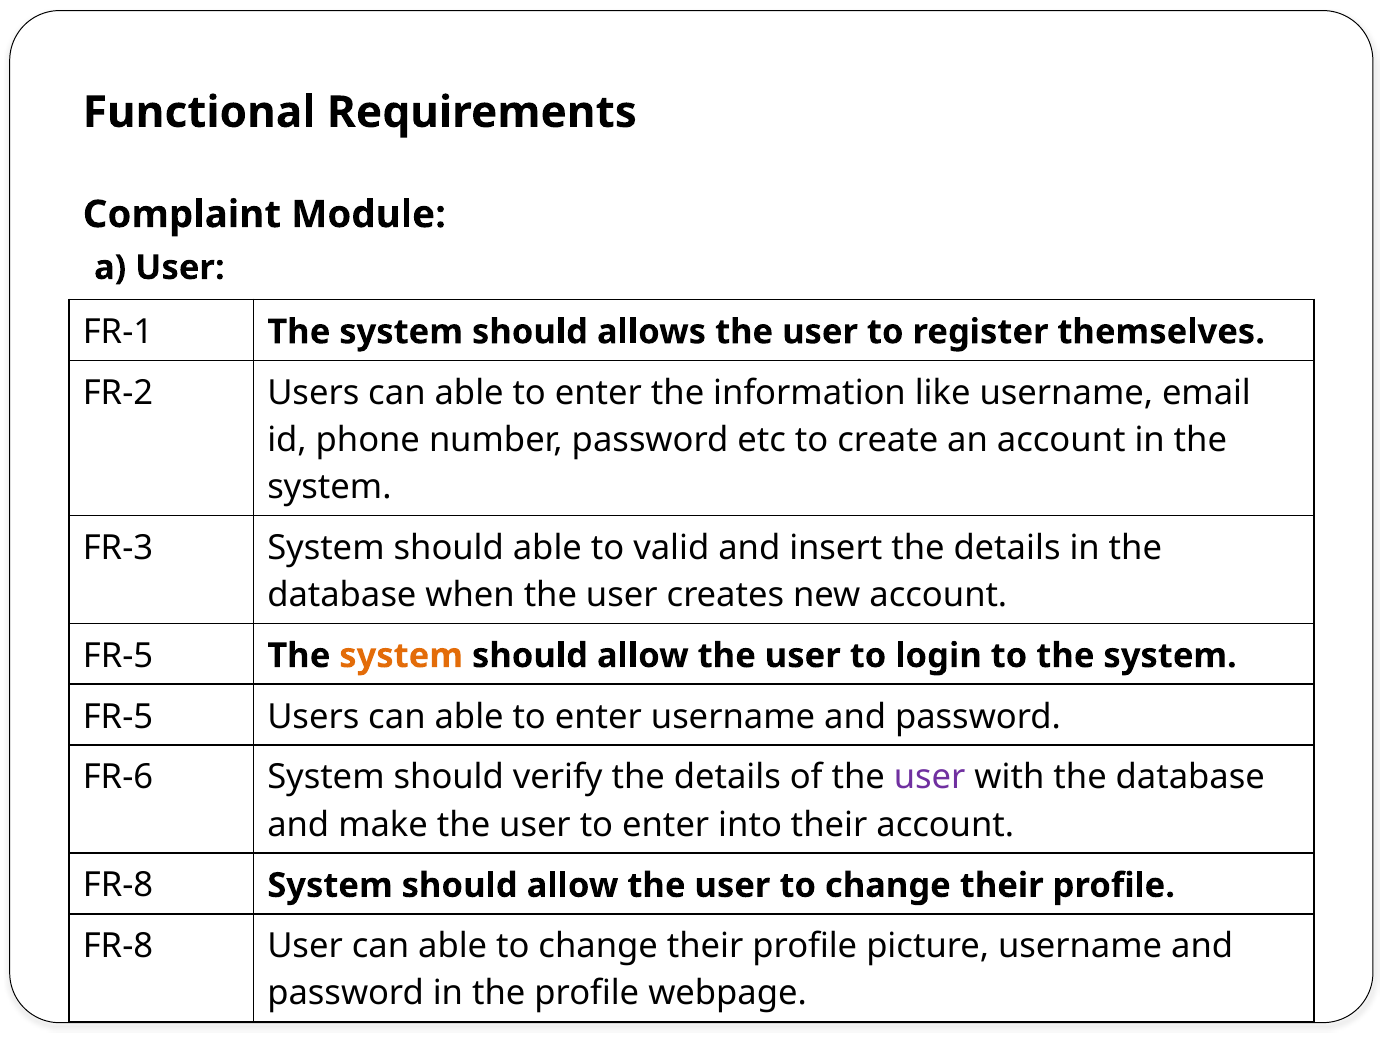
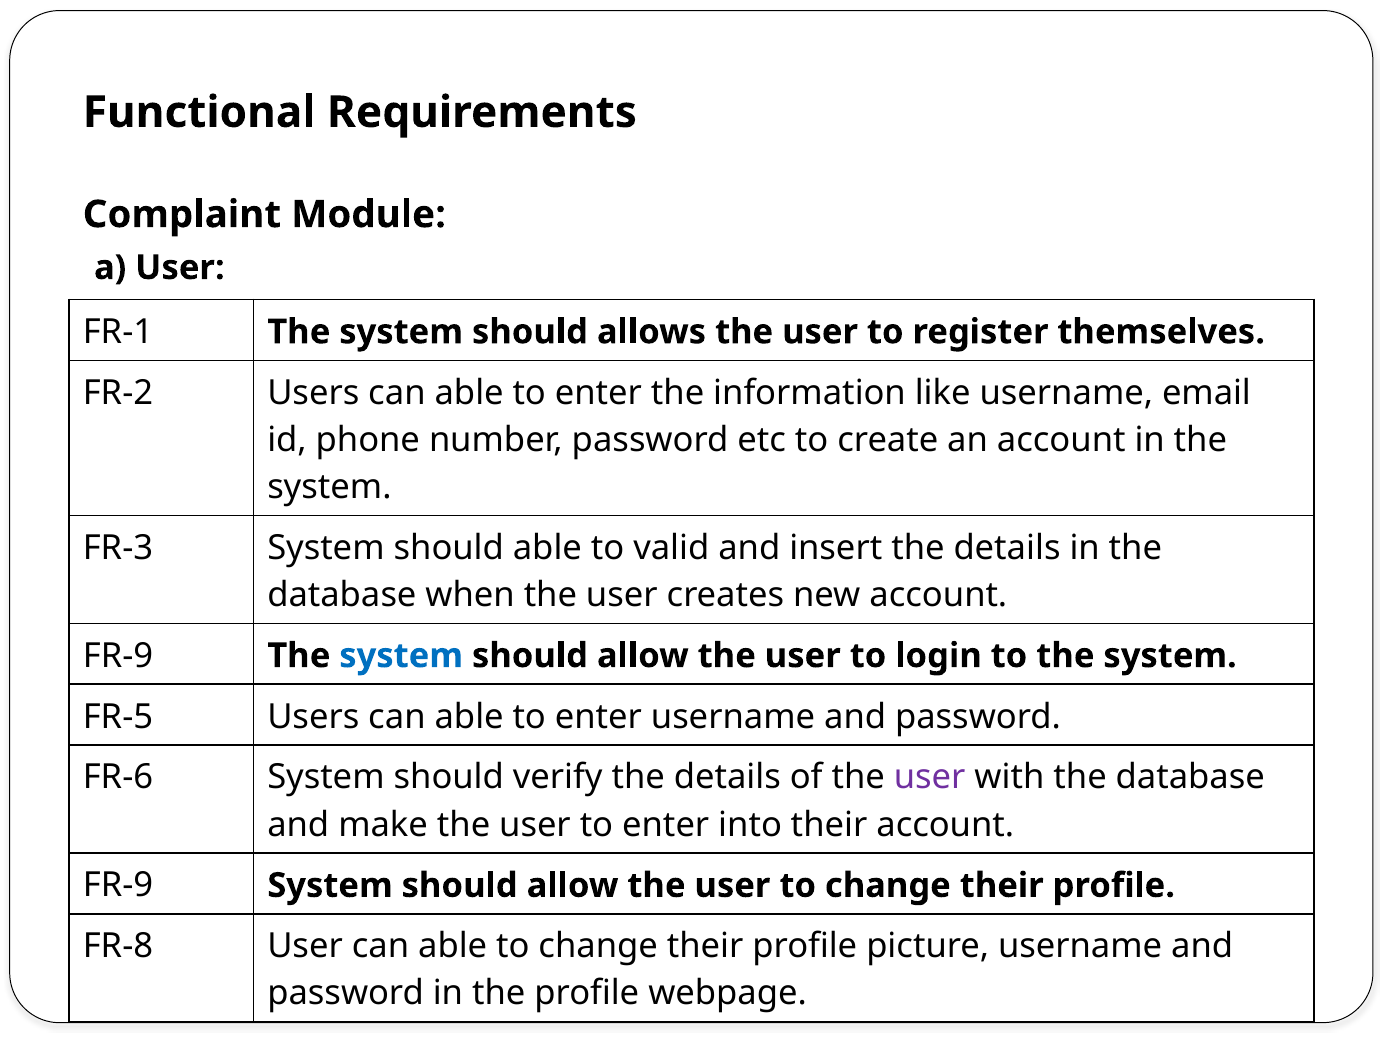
FR-5 at (118, 656): FR-5 -> FR-9
system at (401, 656) colour: orange -> blue
FR-8 at (118, 886): FR-8 -> FR-9
